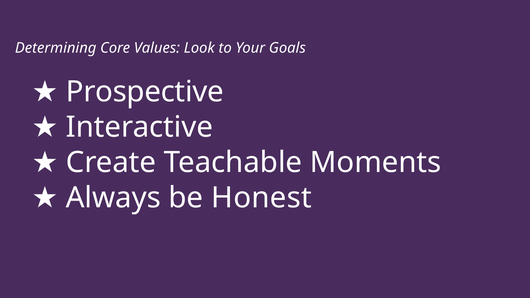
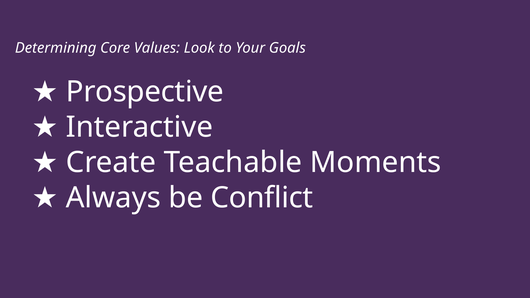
Honest: Honest -> Conflict
